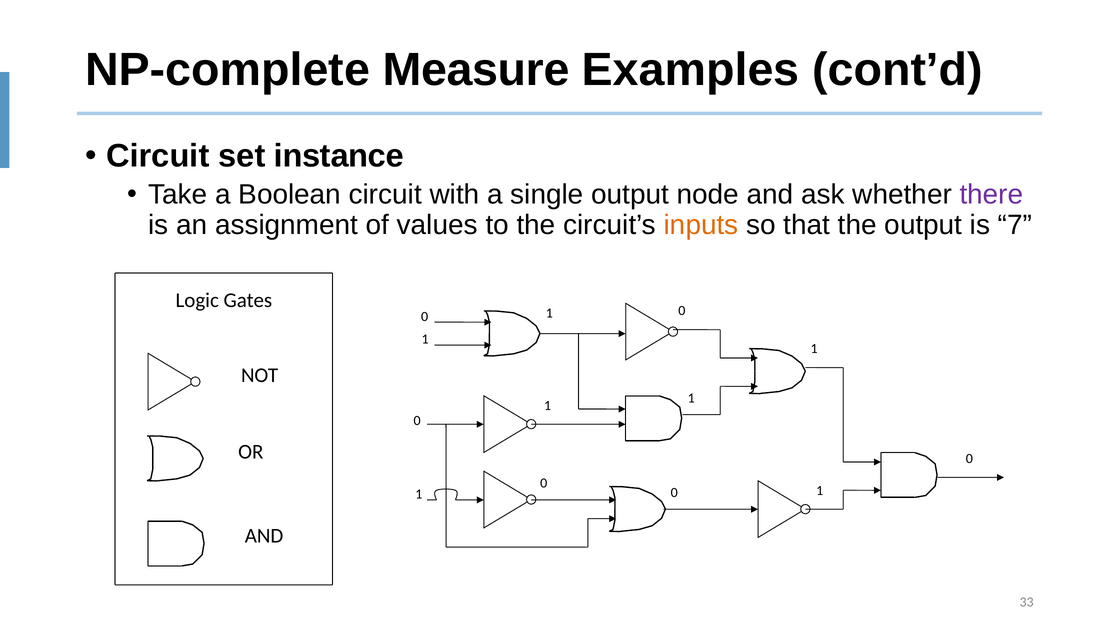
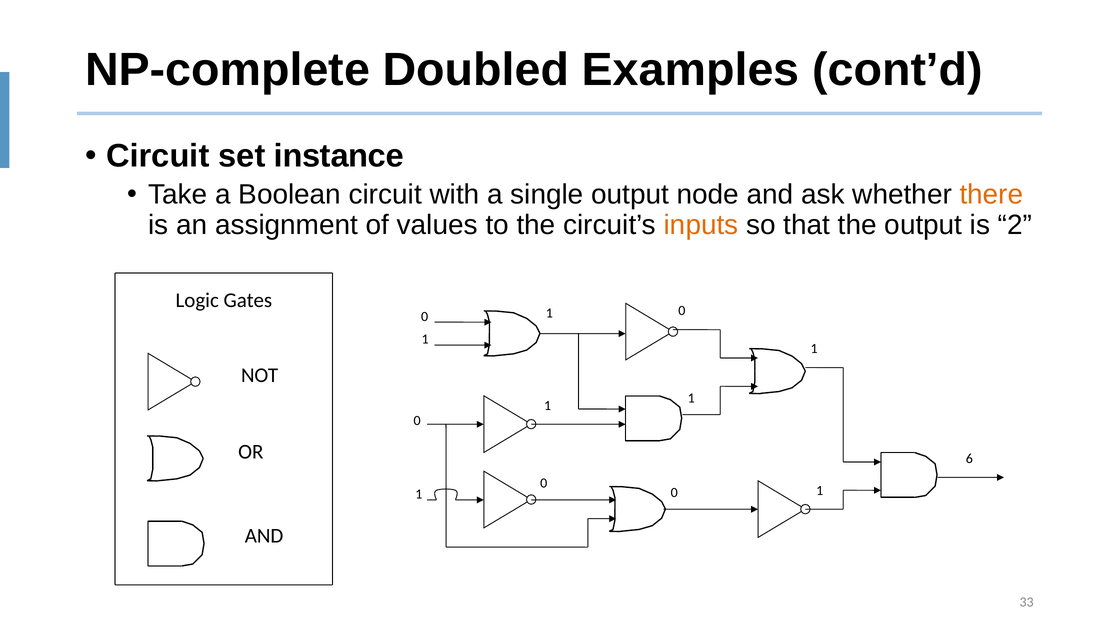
Measure: Measure -> Doubled
there colour: purple -> orange
7: 7 -> 2
OR 0: 0 -> 6
